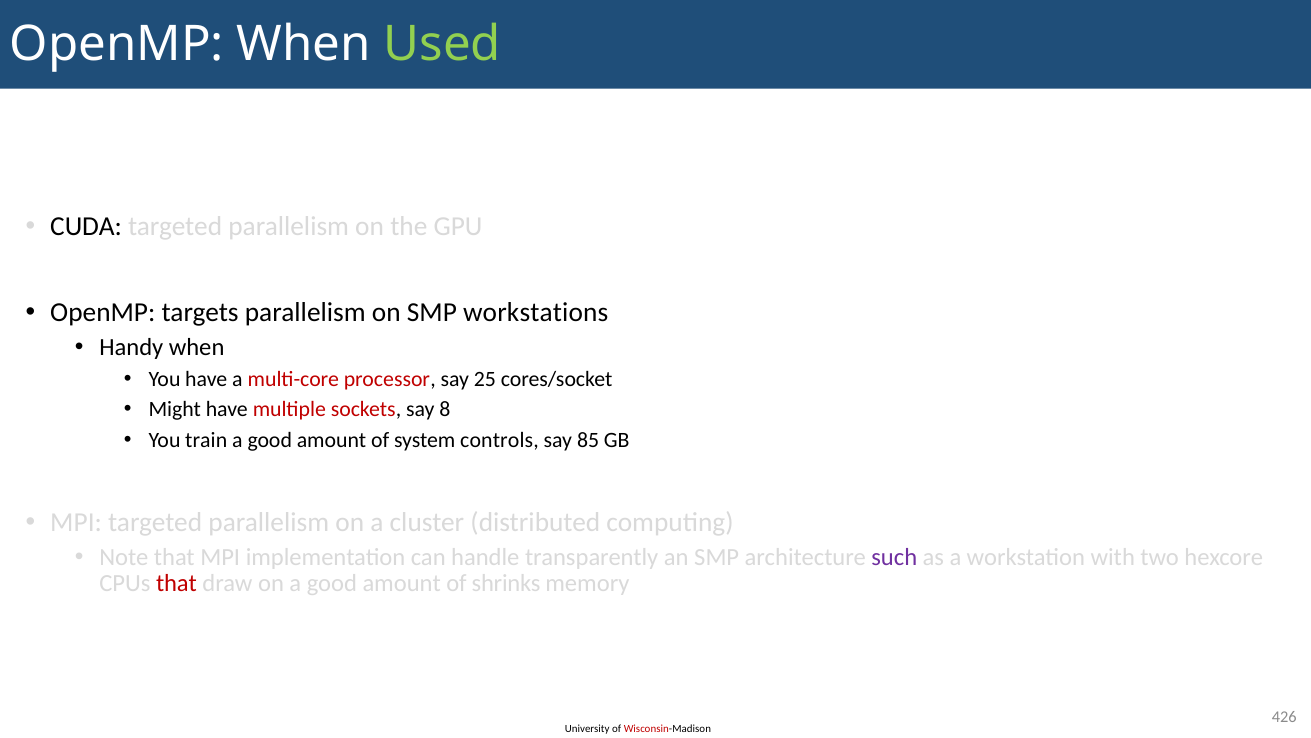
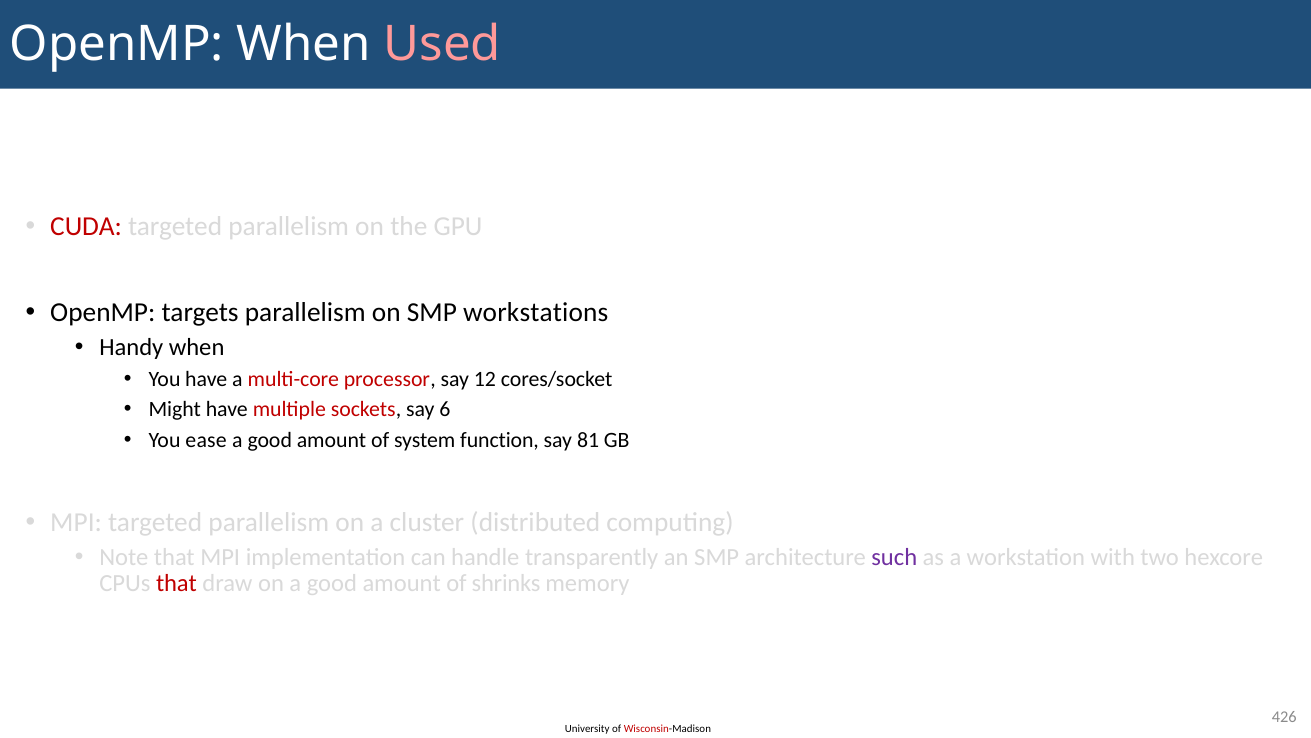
Used colour: light green -> pink
CUDA colour: black -> red
25: 25 -> 12
8: 8 -> 6
train: train -> ease
controls: controls -> function
85: 85 -> 81
